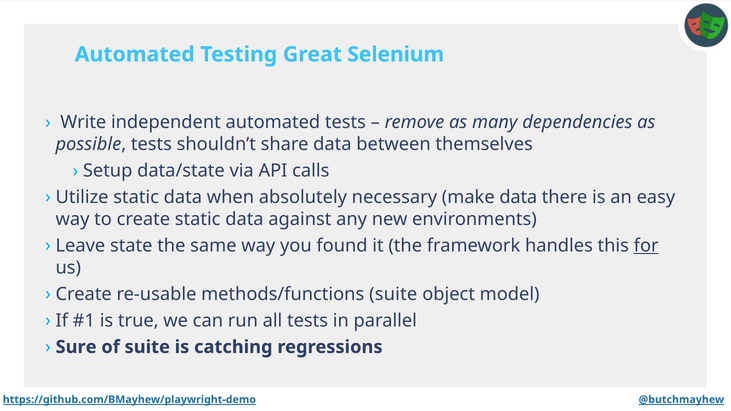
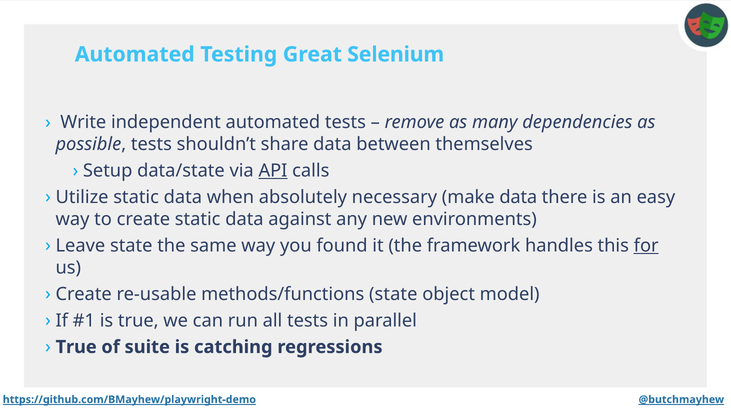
API underline: none -> present
methods/functions suite: suite -> state
Sure at (76, 347): Sure -> True
